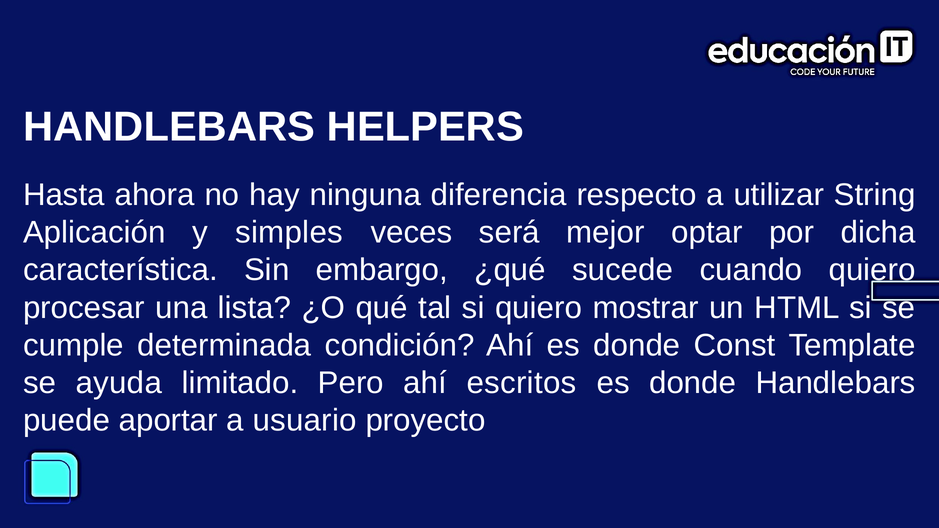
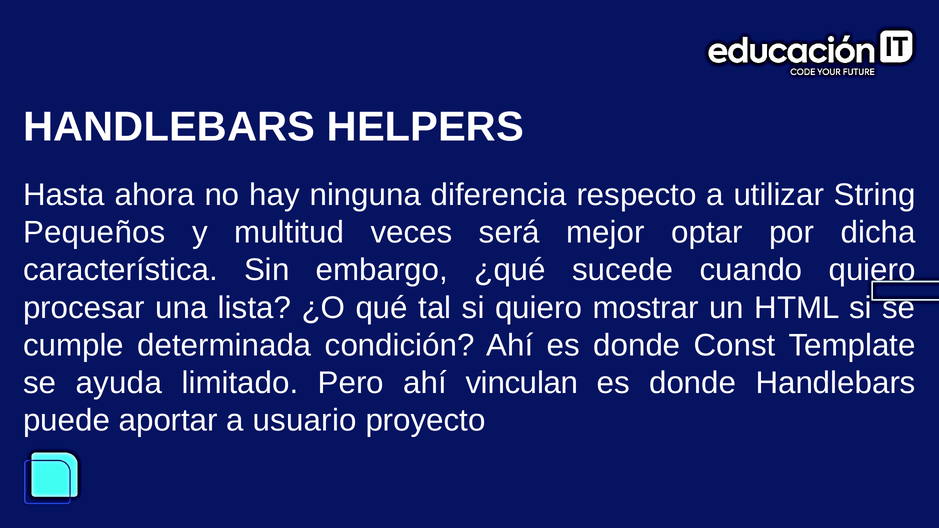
Aplicación: Aplicación -> Pequeños
simples: simples -> multitud
escritos: escritos -> vinculan
